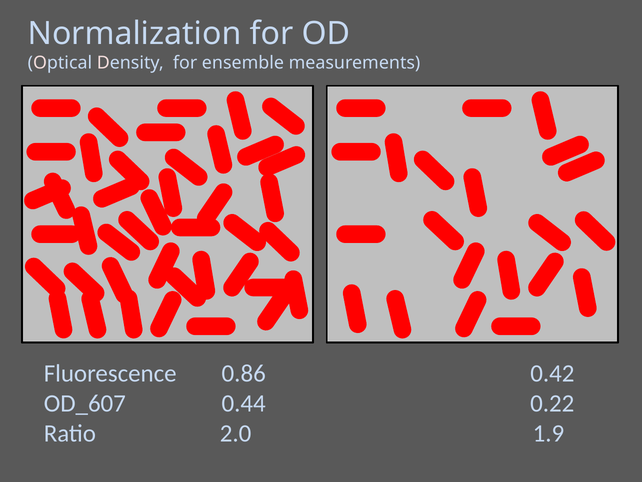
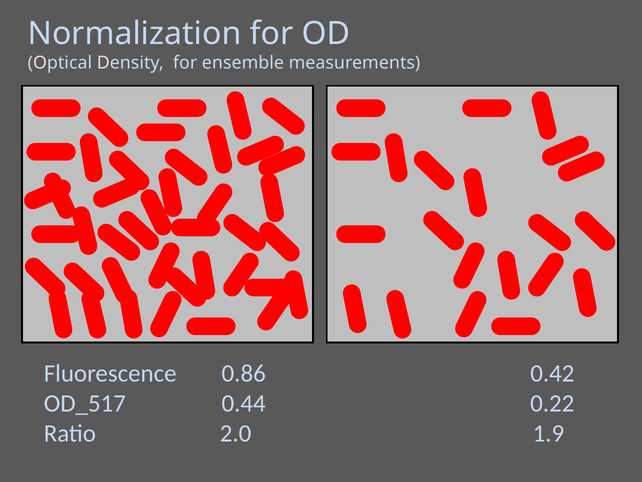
OD_607: OD_607 -> OD_517
